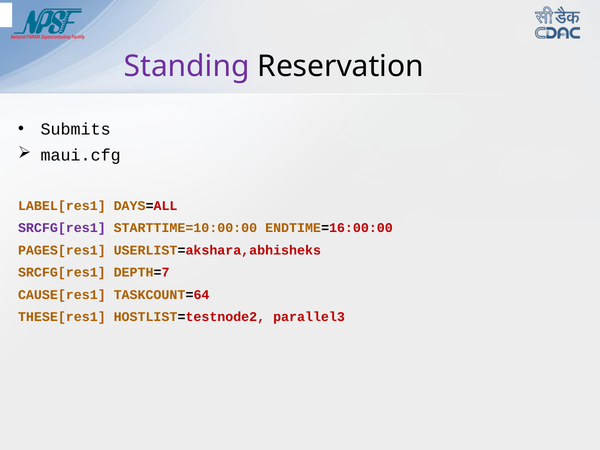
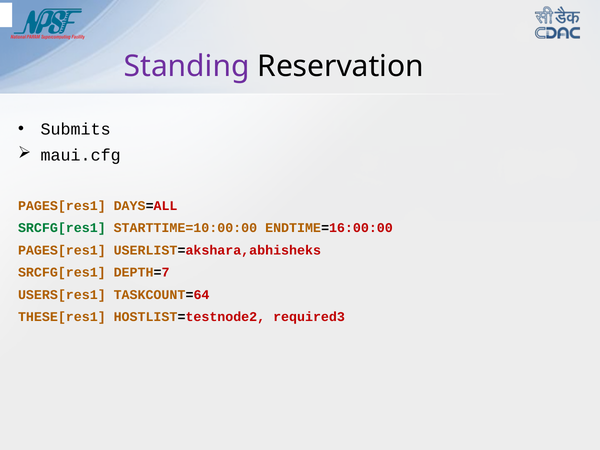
LABEL[res1 at (62, 206): LABEL[res1 -> PAGES[res1
SRCFG[res1 at (62, 228) colour: purple -> green
CAUSE[res1: CAUSE[res1 -> USERS[res1
parallel3: parallel3 -> required3
